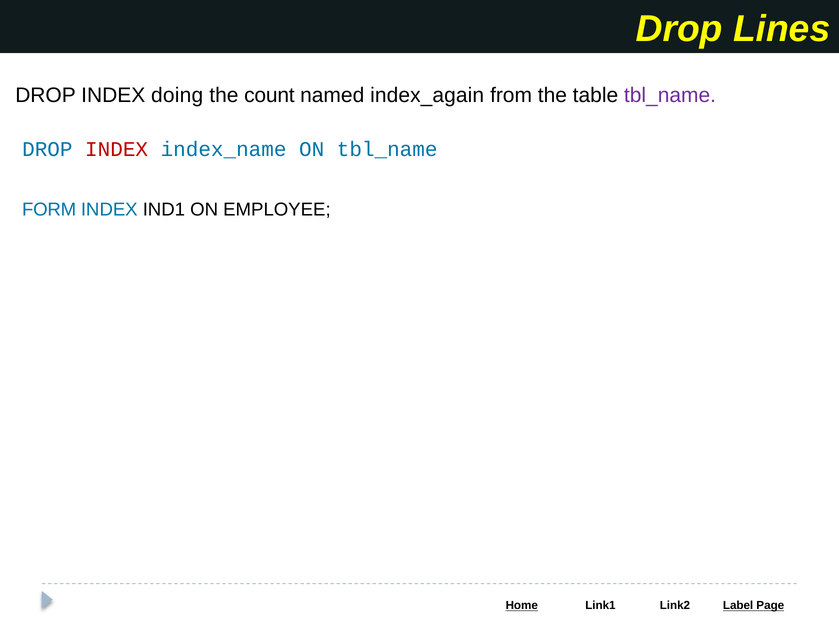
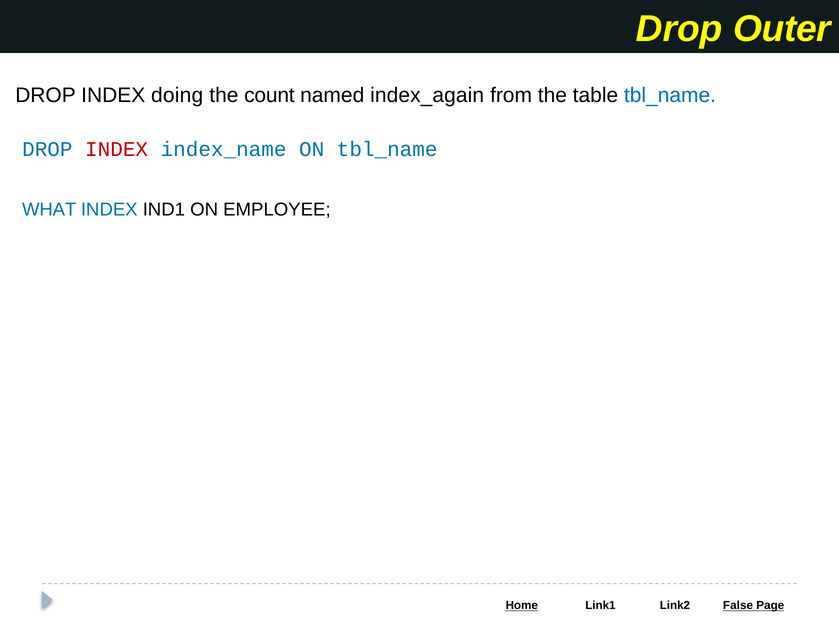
Lines: Lines -> Outer
tbl_name at (670, 95) colour: purple -> blue
FORM: FORM -> WHAT
Label: Label -> False
